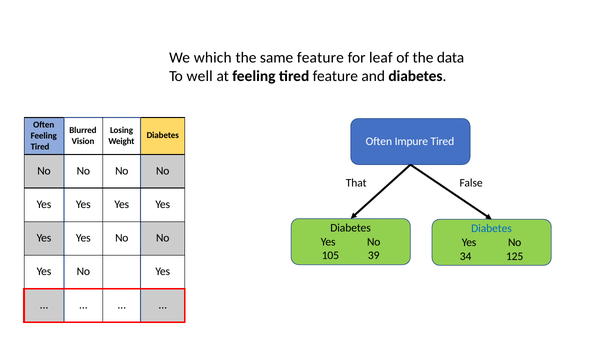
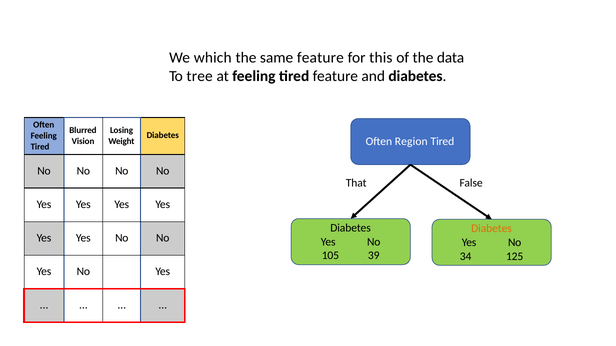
leaf: leaf -> this
well: well -> tree
Impure: Impure -> Region
Diabetes at (492, 229) colour: blue -> orange
